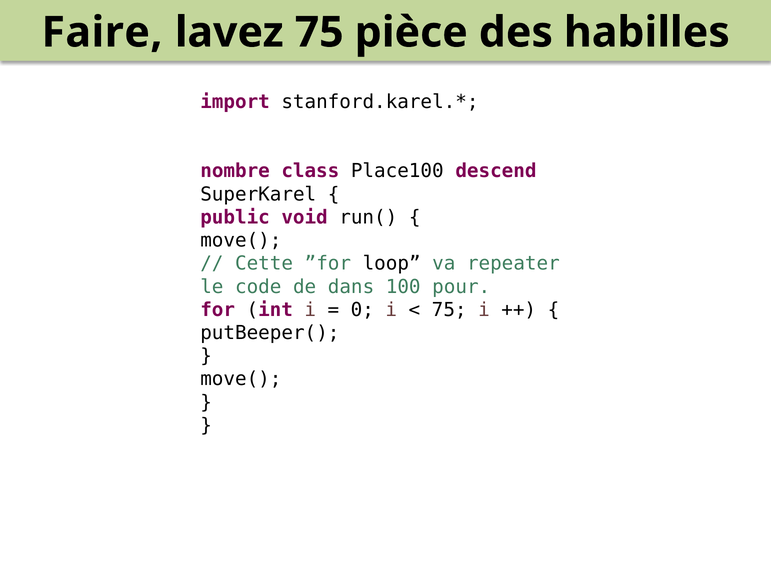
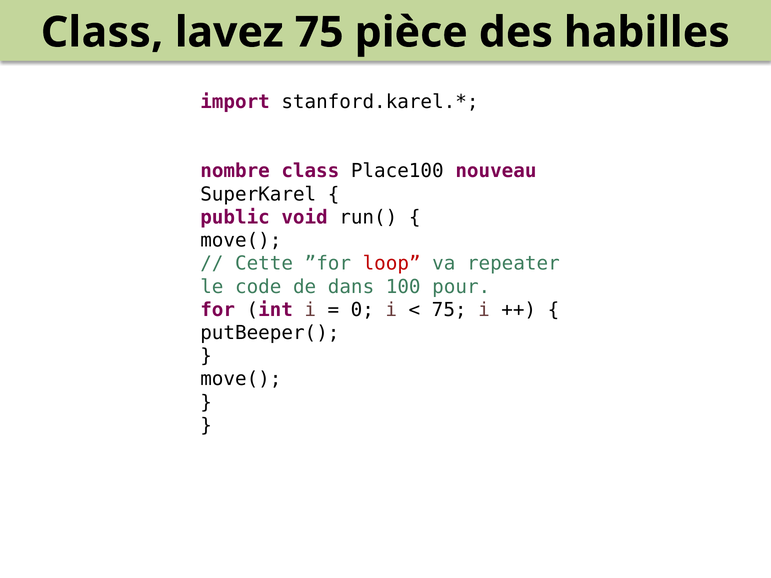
Faire at (102, 32): Faire -> Class
descend: descend -> nouveau
loop colour: black -> red
